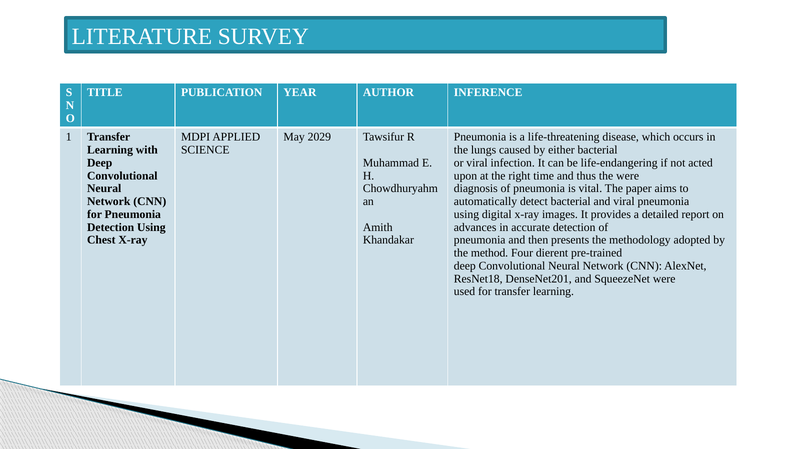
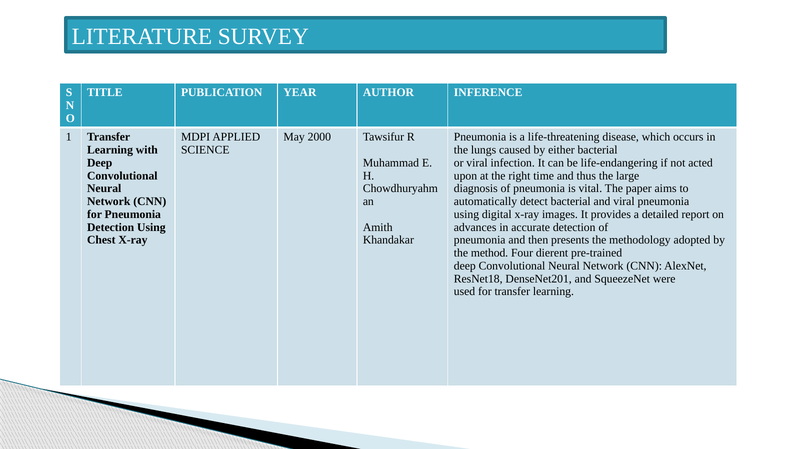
2029: 2029 -> 2000
the were: were -> large
